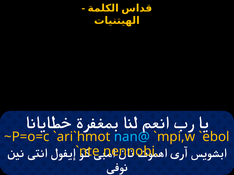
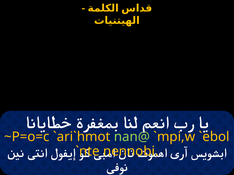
nan@ colour: light blue -> light green
